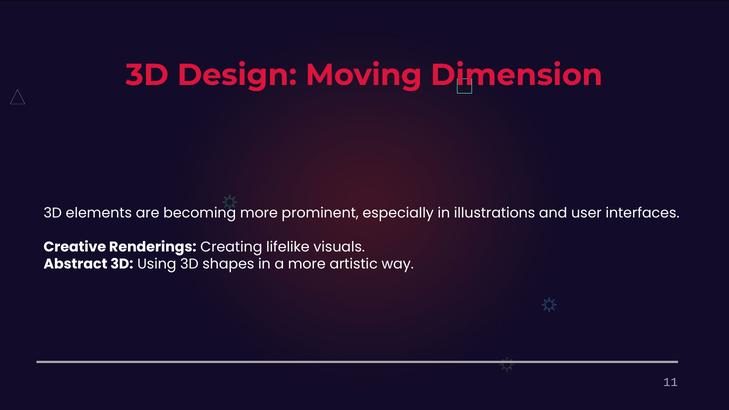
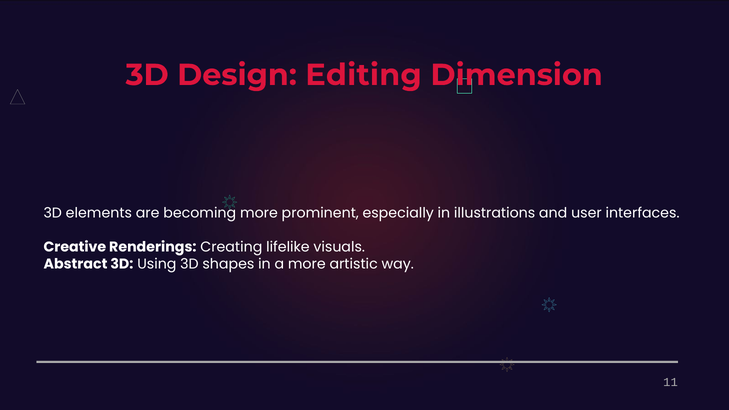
Moving: Moving -> Editing
